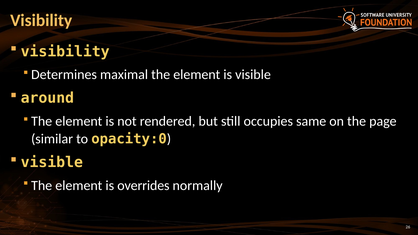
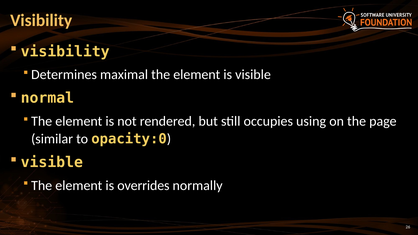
around: around -> normal
same: same -> using
